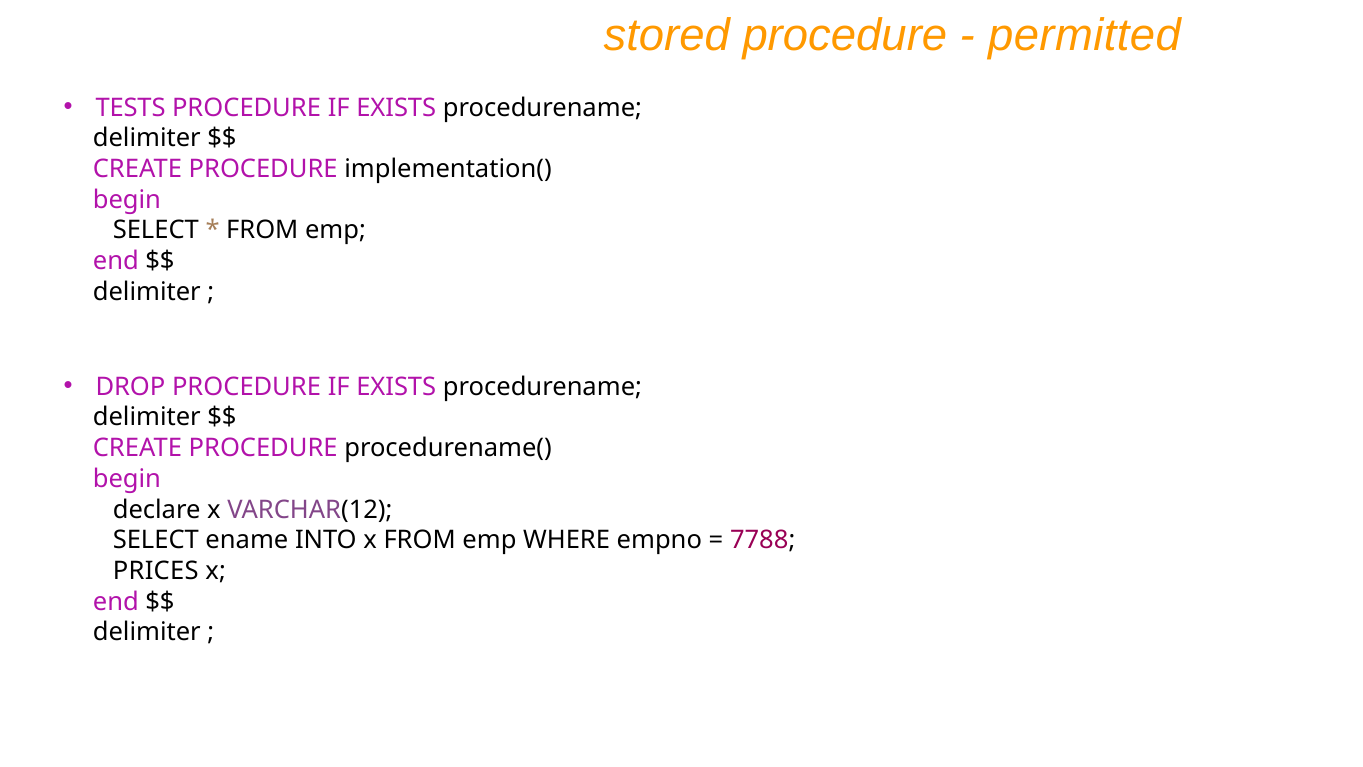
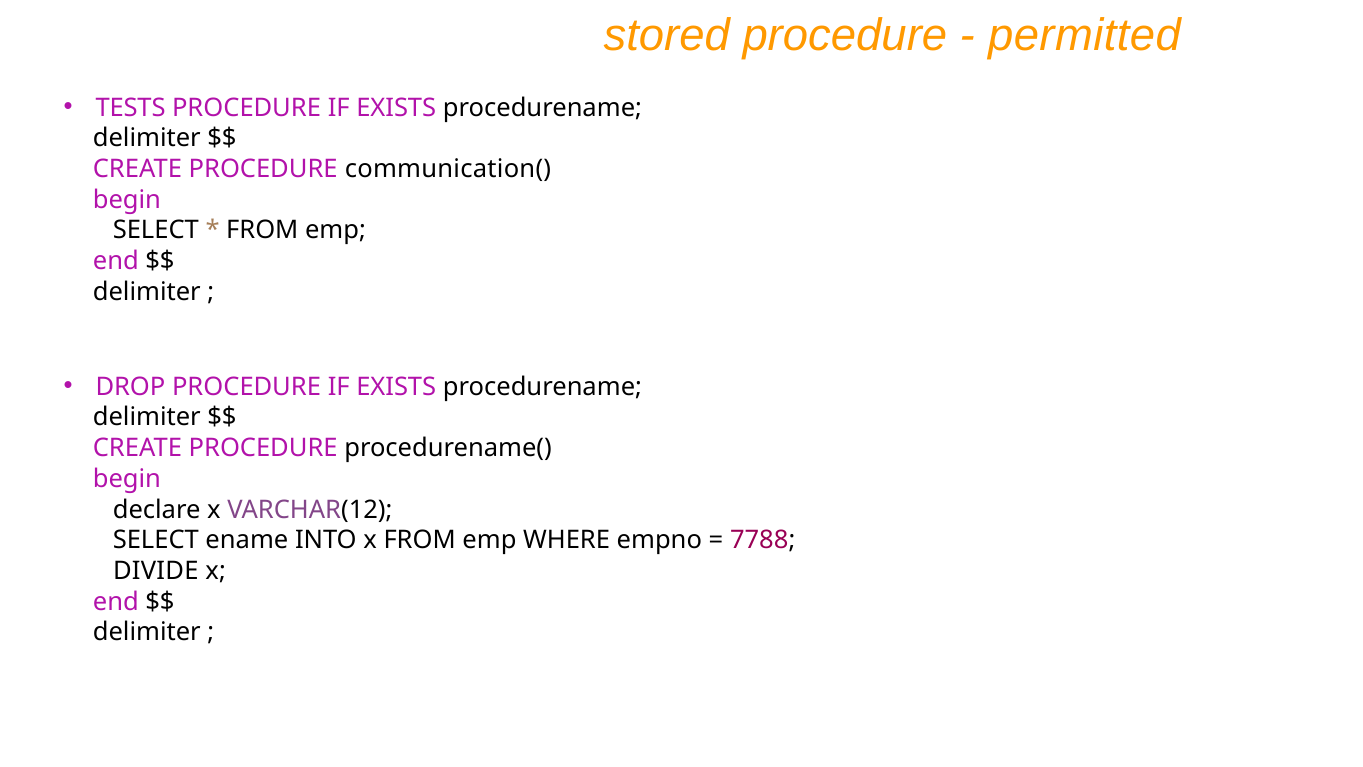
implementation(: implementation( -> communication(
PRICES: PRICES -> DIVIDE
